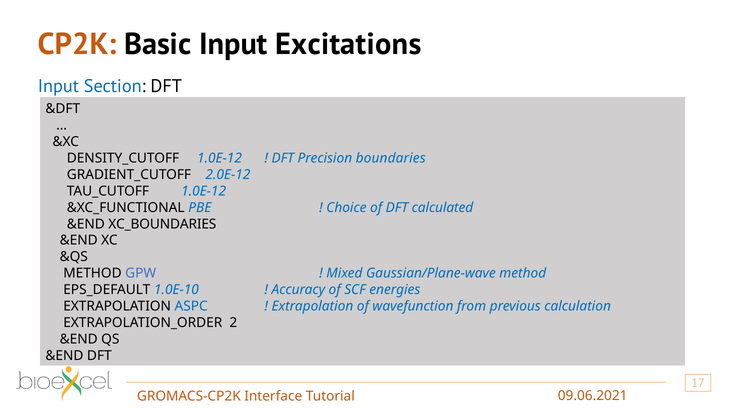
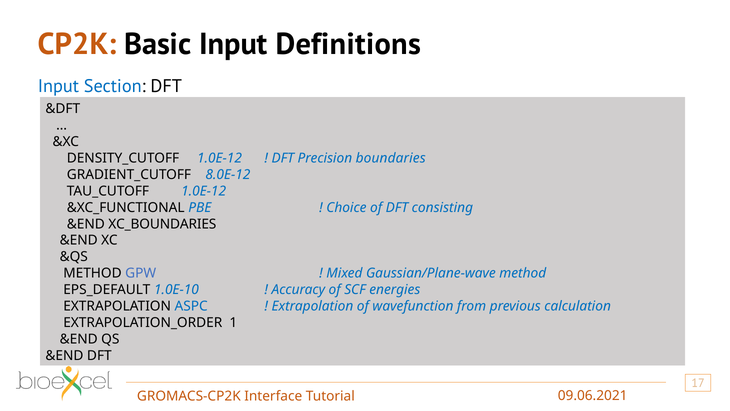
Excitations: Excitations -> Definitions
2.0E-12: 2.0E-12 -> 8.0E-12
calculated: calculated -> consisting
2: 2 -> 1
